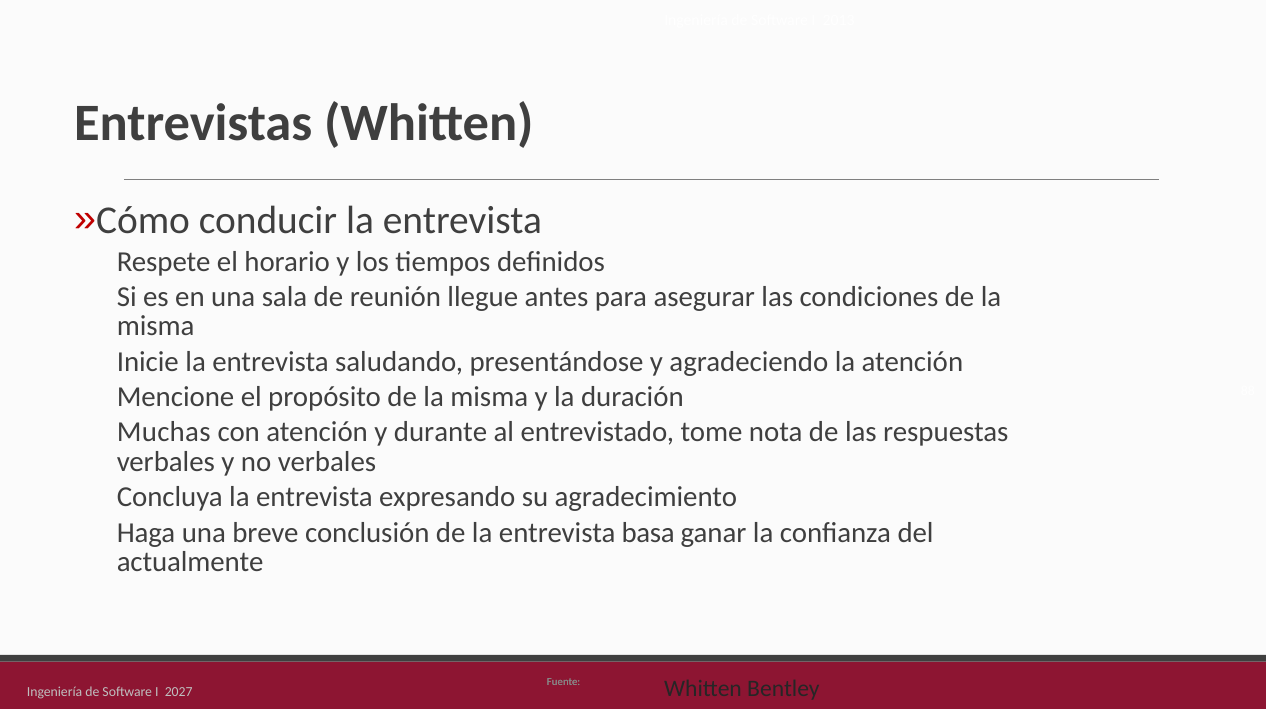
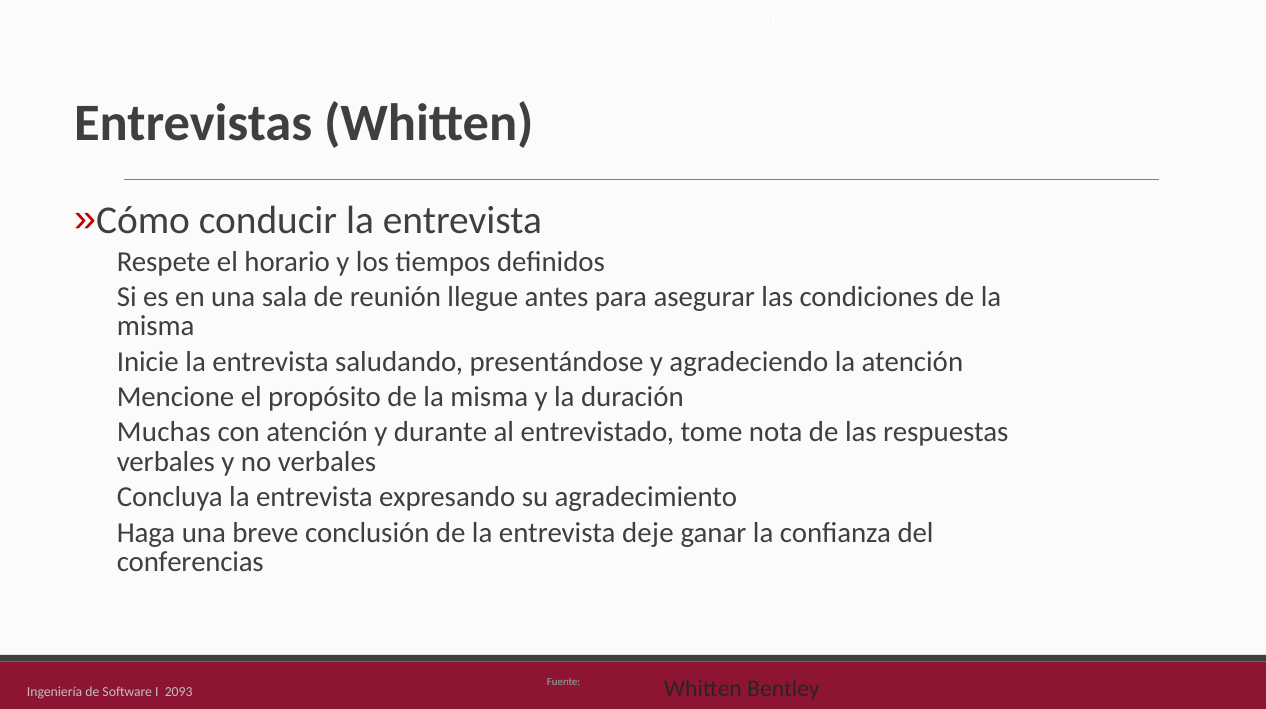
basa: basa -> deje
actualmente: actualmente -> conferencias
2027: 2027 -> 2093
